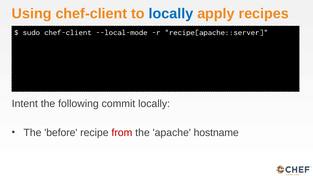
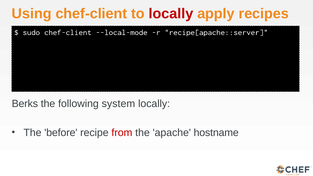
locally at (171, 14) colour: blue -> red
Intent: Intent -> Berks
commit: commit -> system
